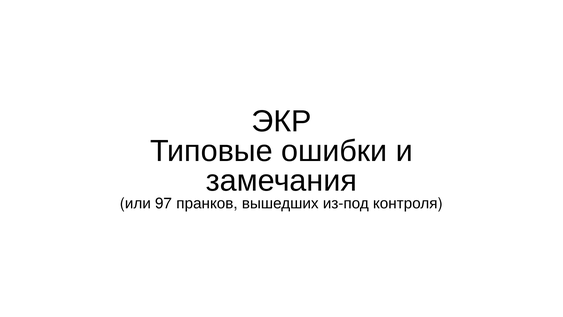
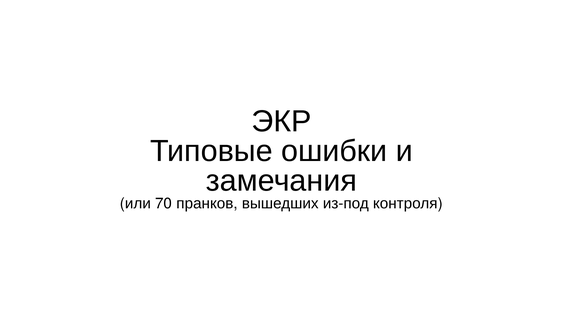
97: 97 -> 70
